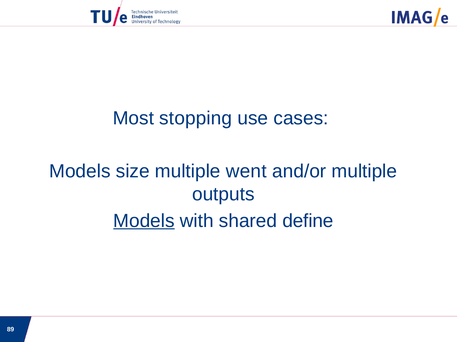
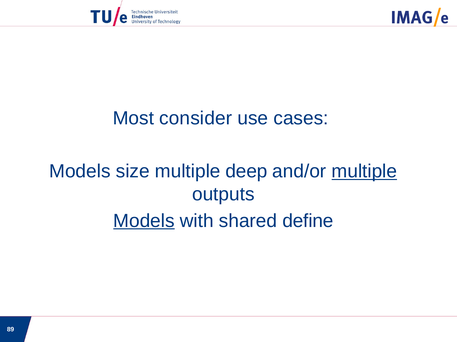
stopping: stopping -> consider
went: went -> deep
multiple at (364, 172) underline: none -> present
